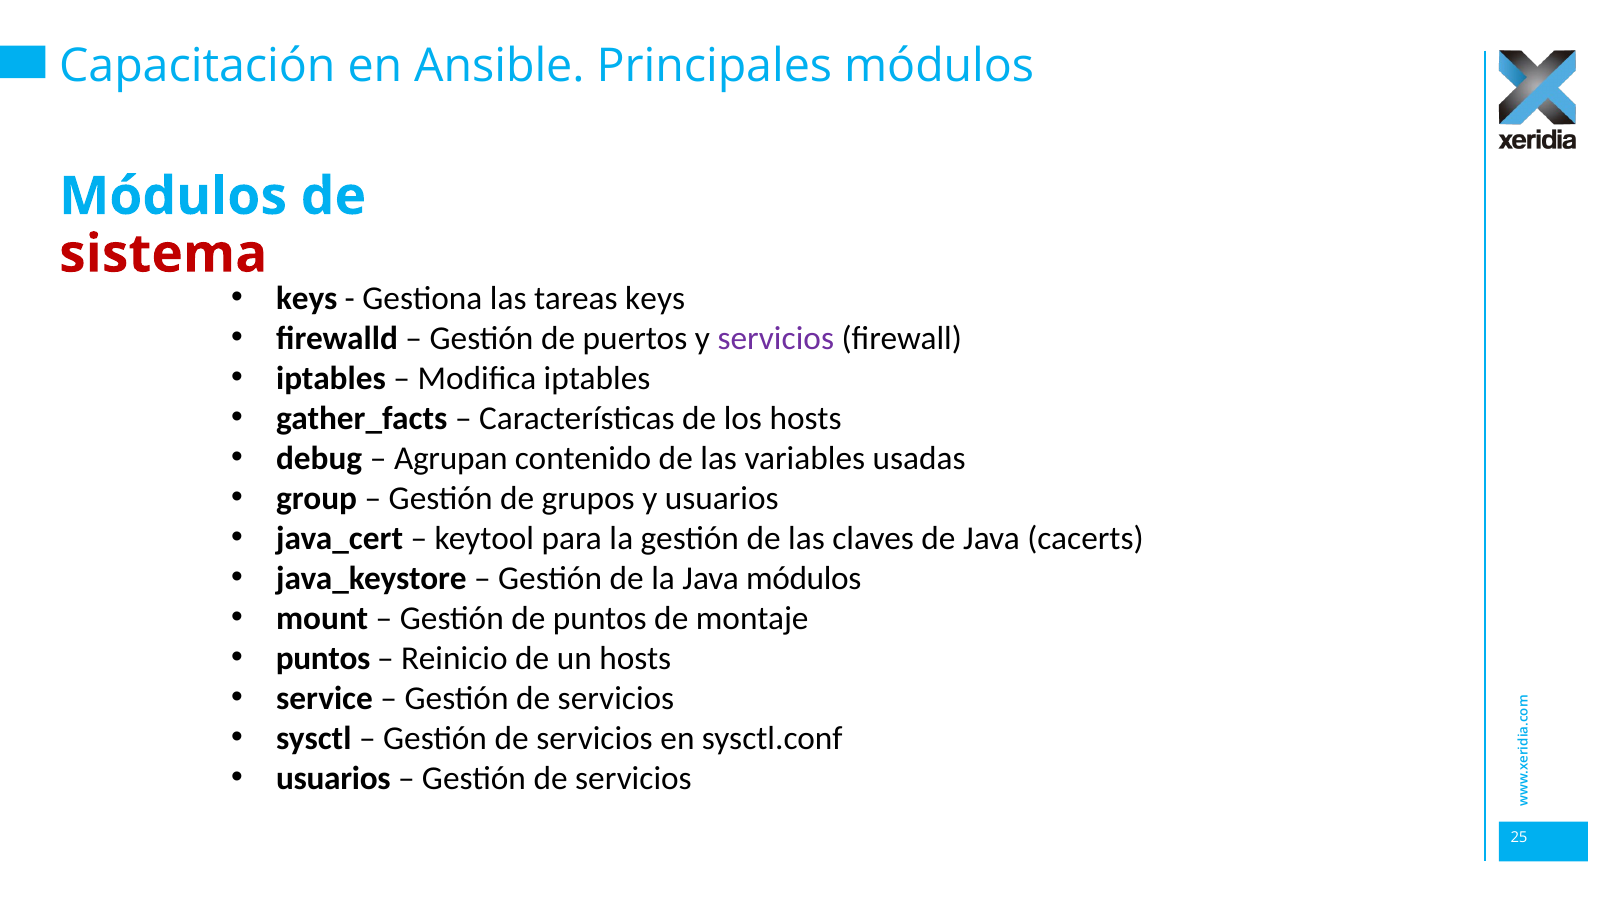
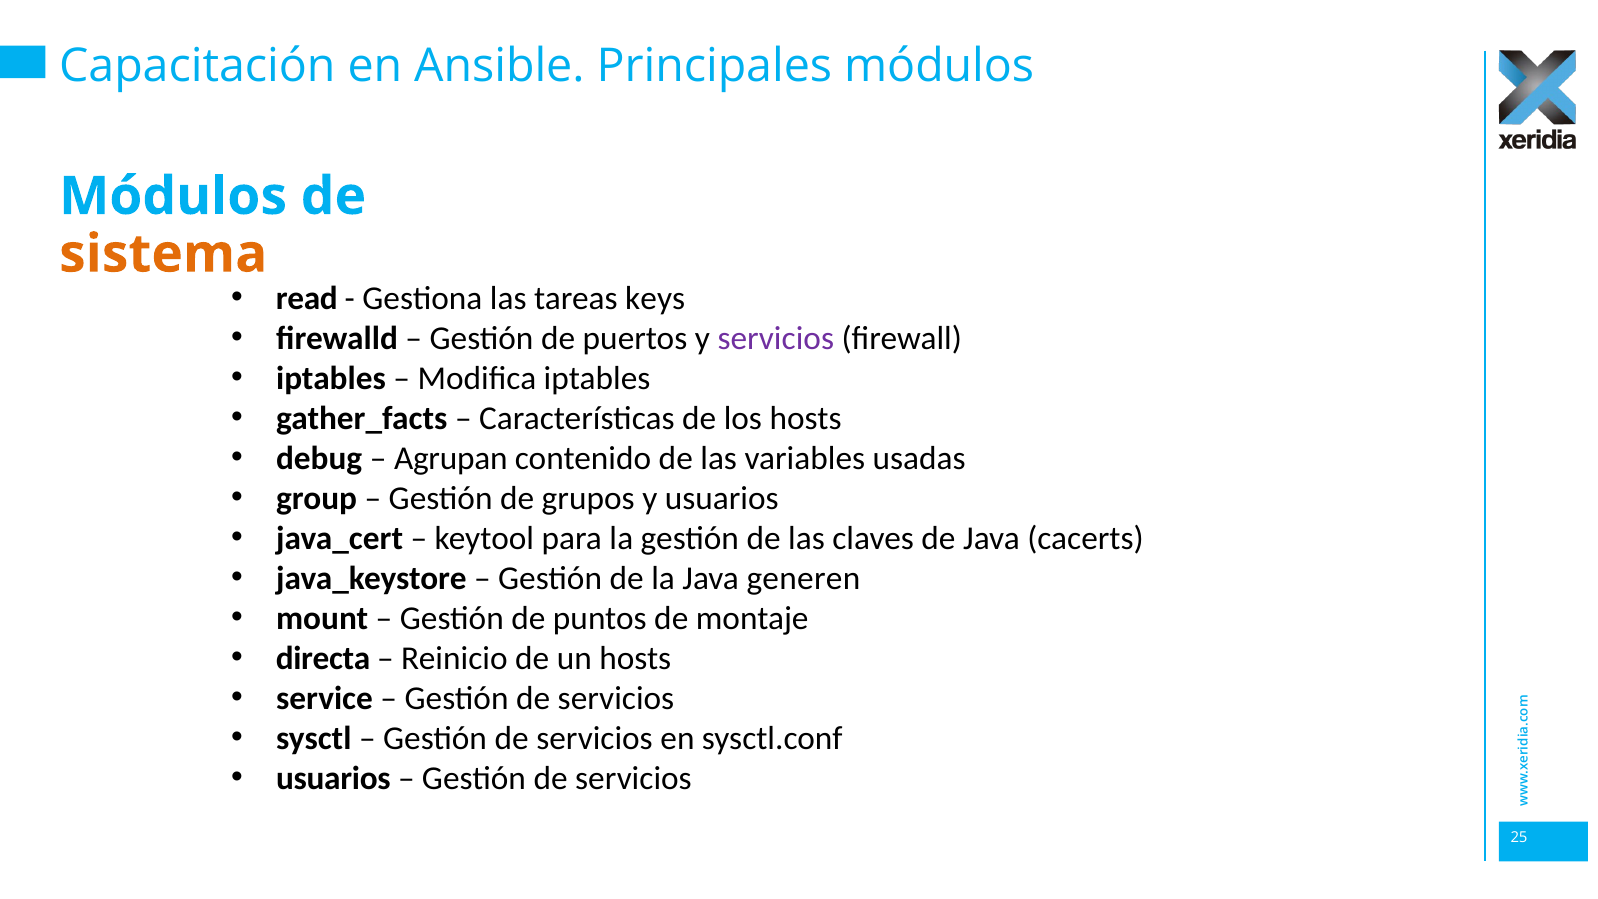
sistema colour: red -> orange
keys at (307, 299): keys -> read
Java módulos: módulos -> generen
puntos at (323, 658): puntos -> directa
